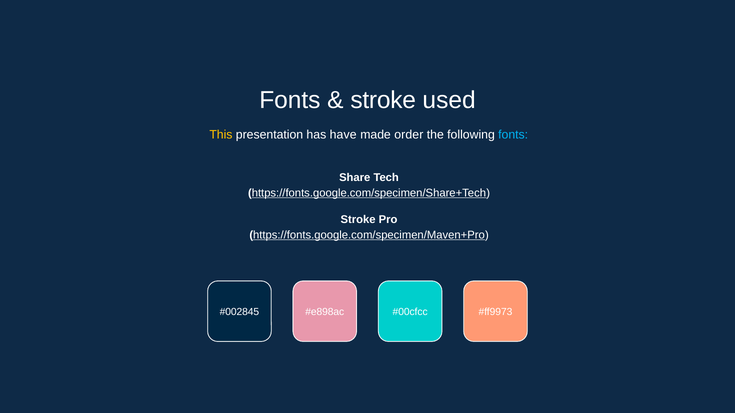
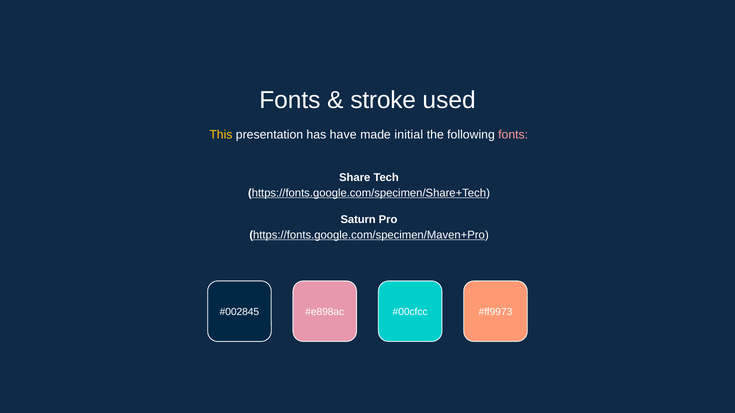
order: order -> initial
fonts at (513, 135) colour: light blue -> pink
Stroke at (358, 220): Stroke -> Saturn
